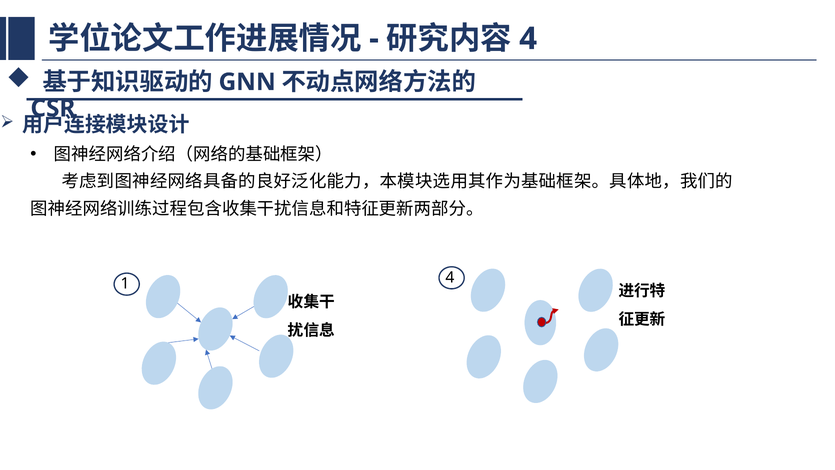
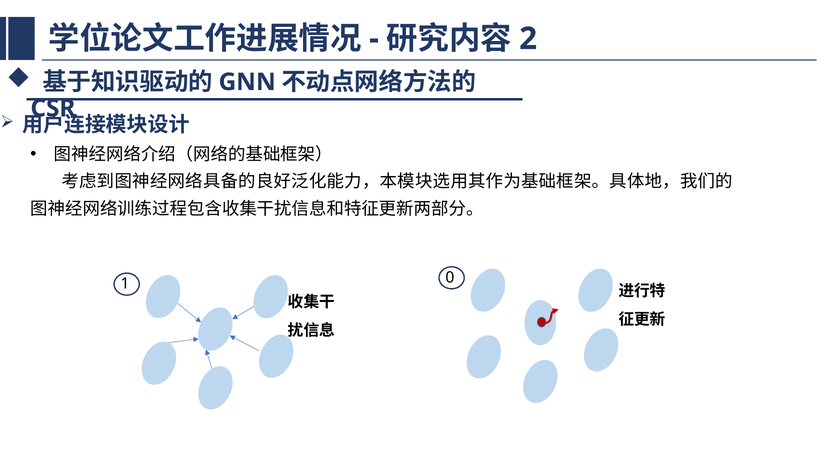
4 at (528, 39): 4 -> 2
1 4: 4 -> 0
